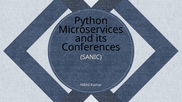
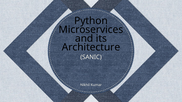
Conferences: Conferences -> Architecture
